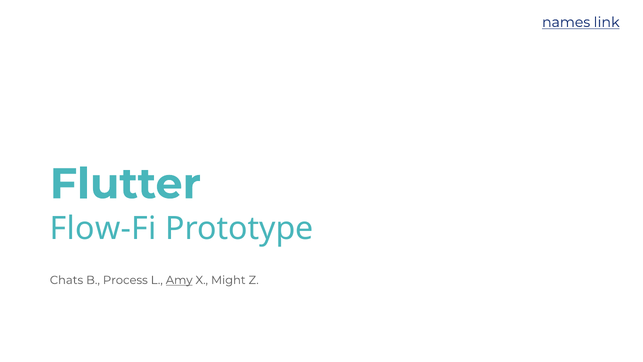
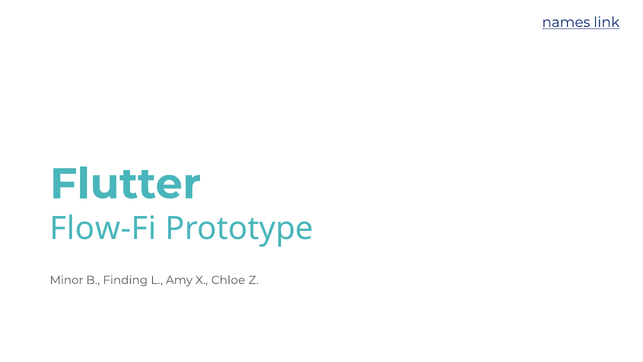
Chats: Chats -> Minor
Process: Process -> Finding
Amy underline: present -> none
Might: Might -> Chloe
